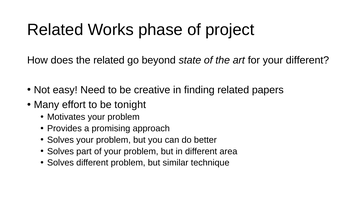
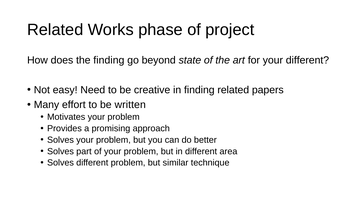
the related: related -> finding
tonight: tonight -> written
